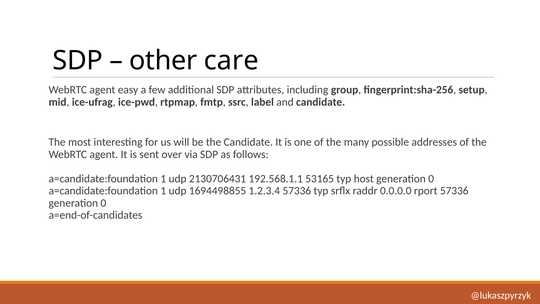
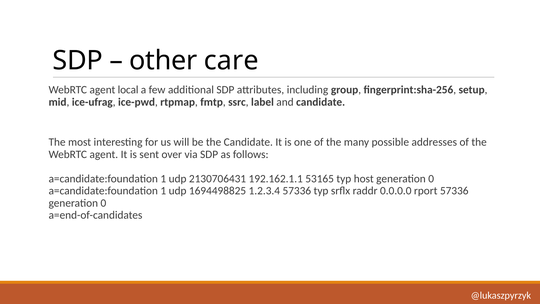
easy: easy -> local
192.568.1.1: 192.568.1.1 -> 192.162.1.1
1694498855: 1694498855 -> 1694498825
